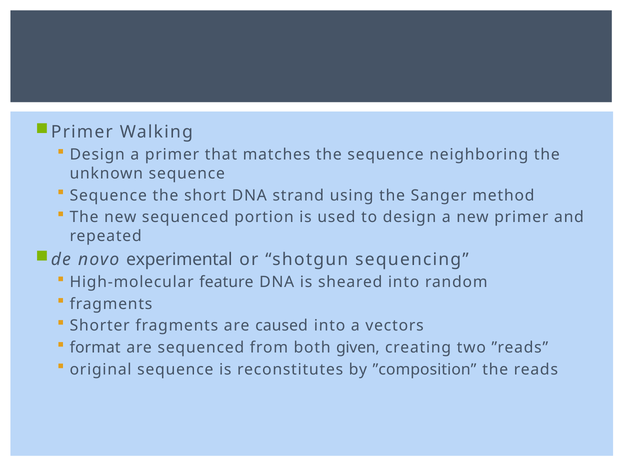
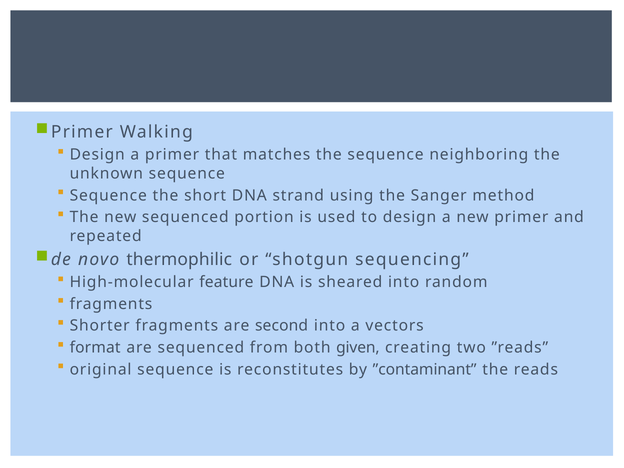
experimental: experimental -> thermophilic
caused: caused -> second
”composition: ”composition -> ”contaminant
